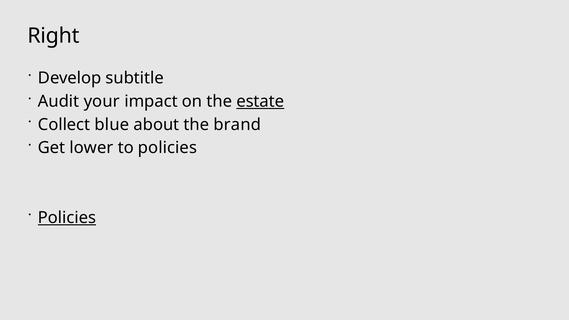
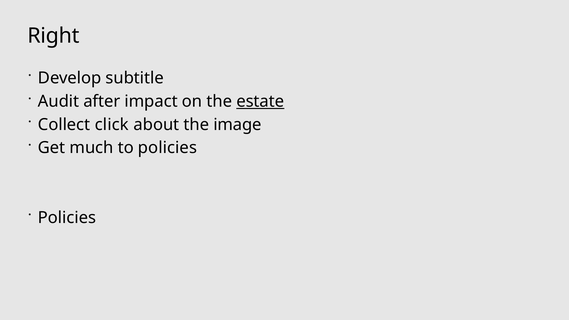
your: your -> after
blue: blue -> click
brand: brand -> image
lower: lower -> much
Policies at (67, 218) underline: present -> none
